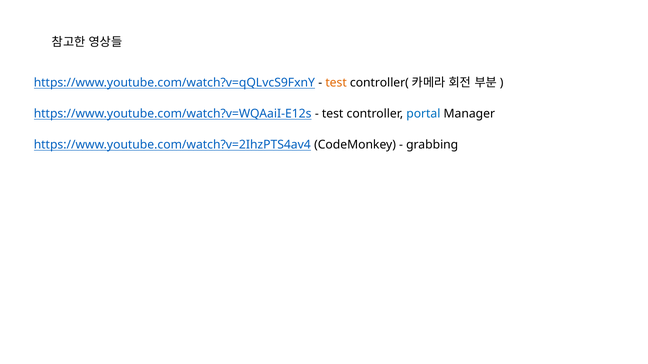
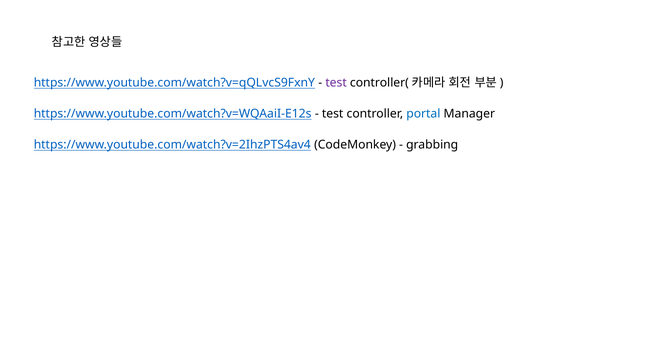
test at (336, 83) colour: orange -> purple
